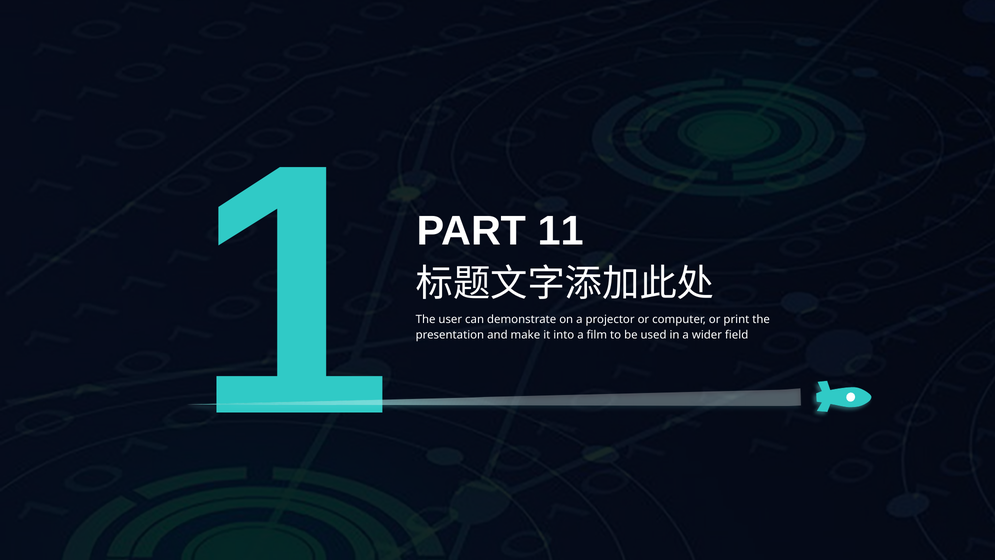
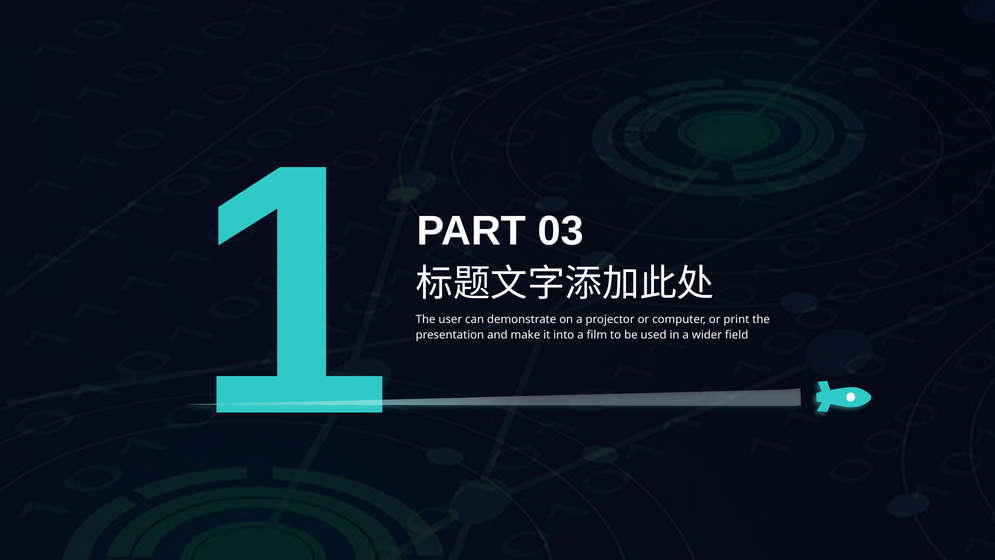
11: 11 -> 03
